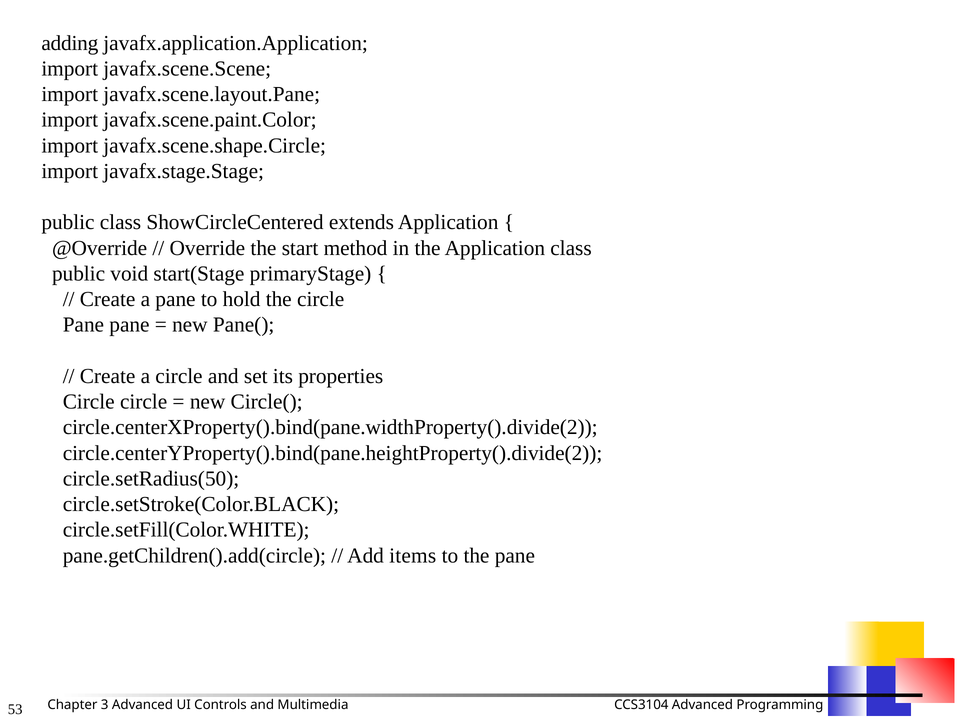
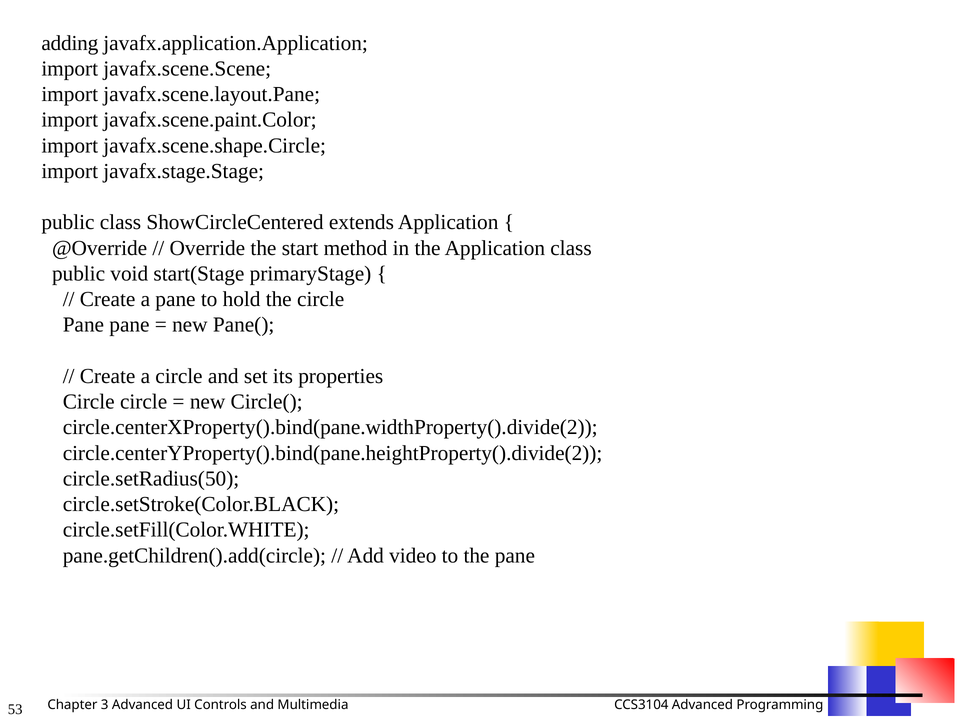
items: items -> video
